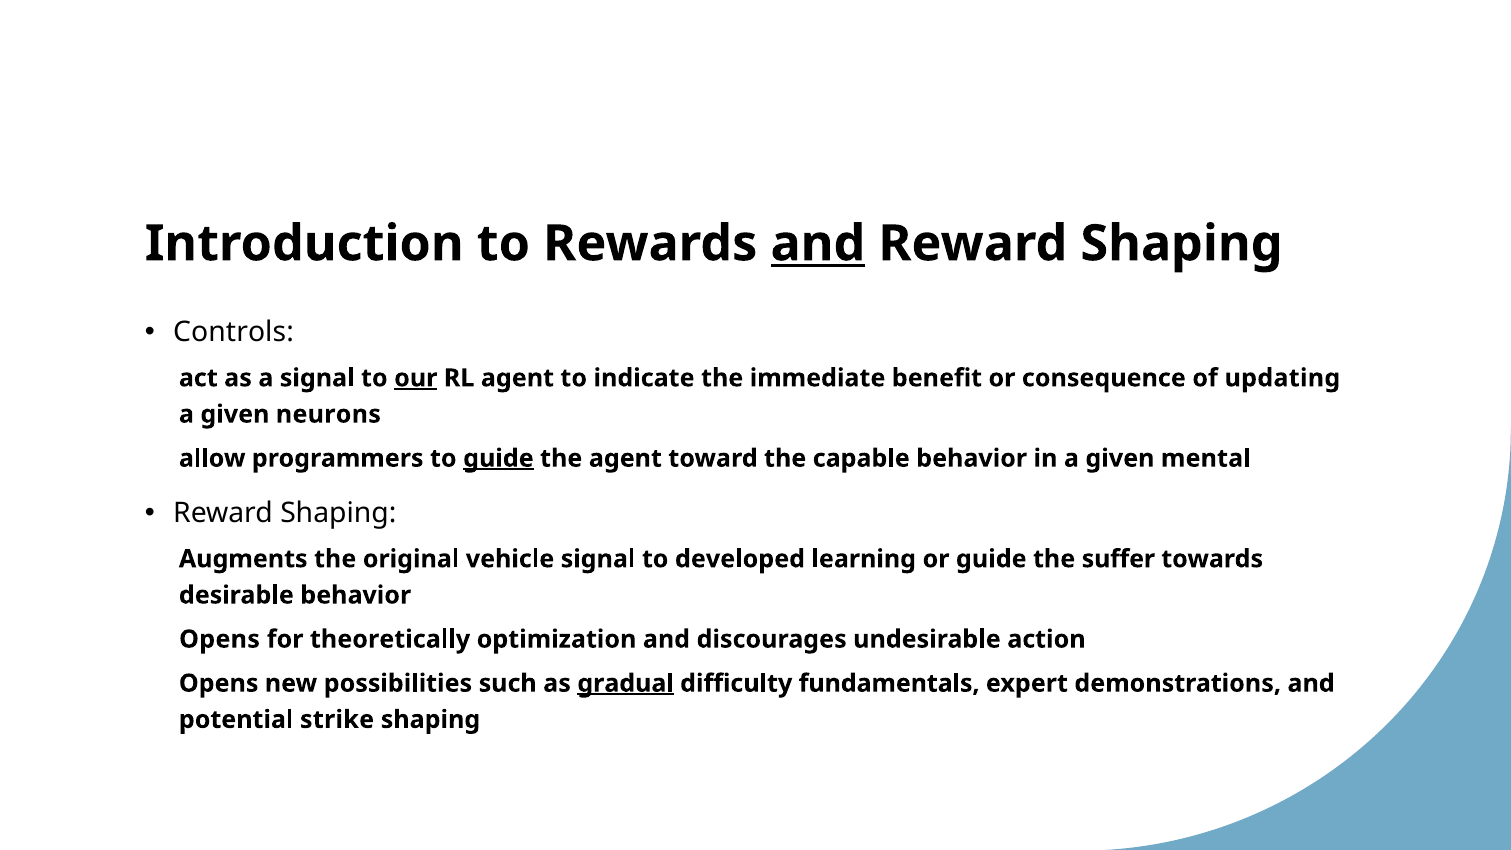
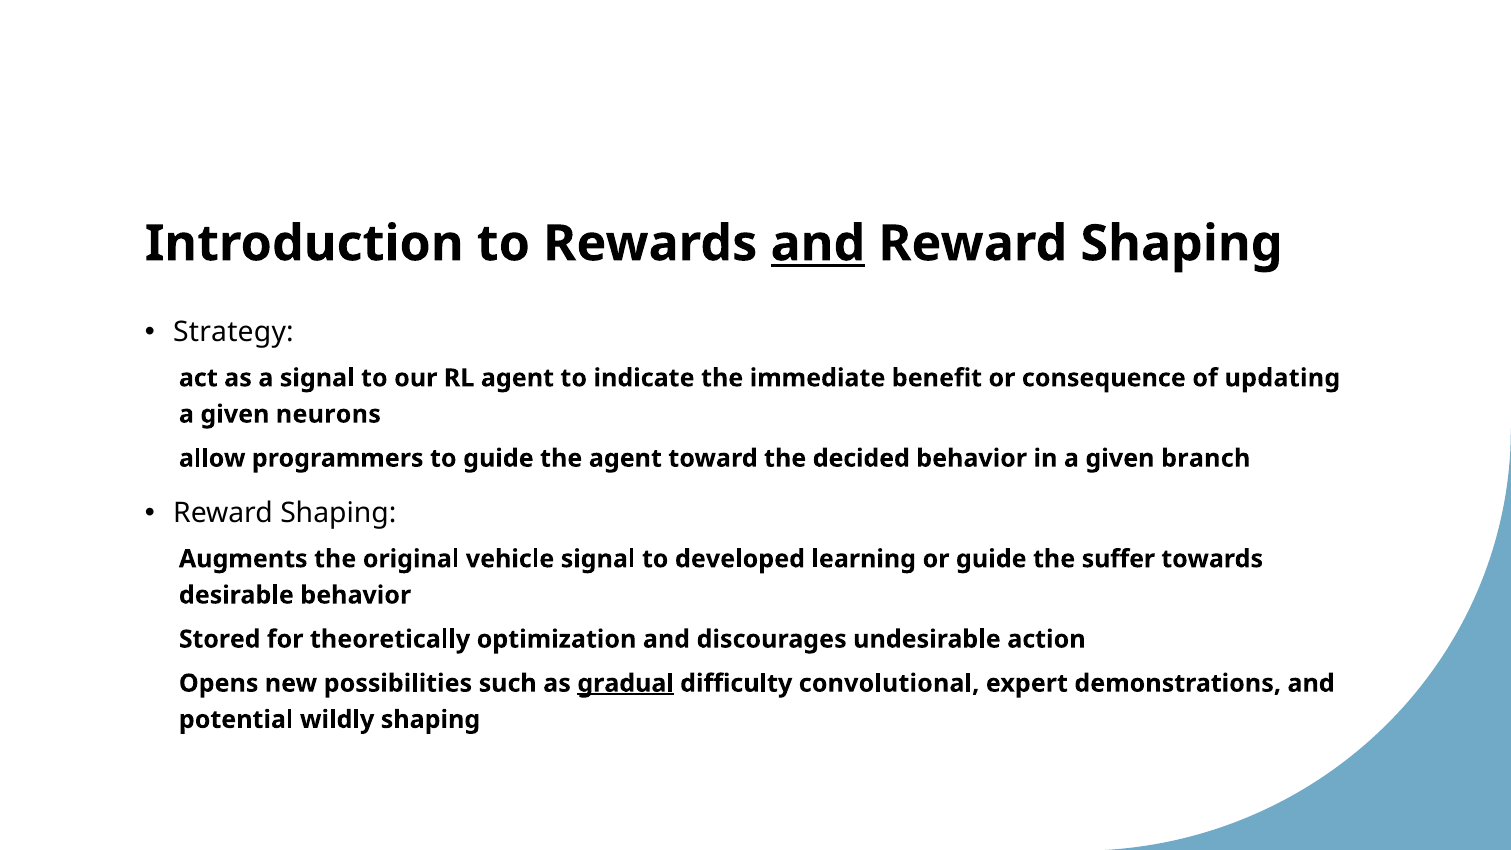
Controls: Controls -> Strategy
our underline: present -> none
guide at (498, 458) underline: present -> none
capable: capable -> decided
mental: mental -> branch
Opens at (219, 639): Opens -> Stored
fundamentals: fundamentals -> convolutional
strike: strike -> wildly
